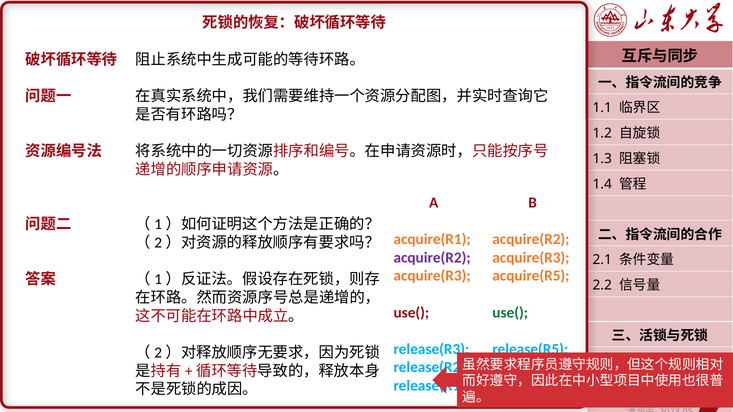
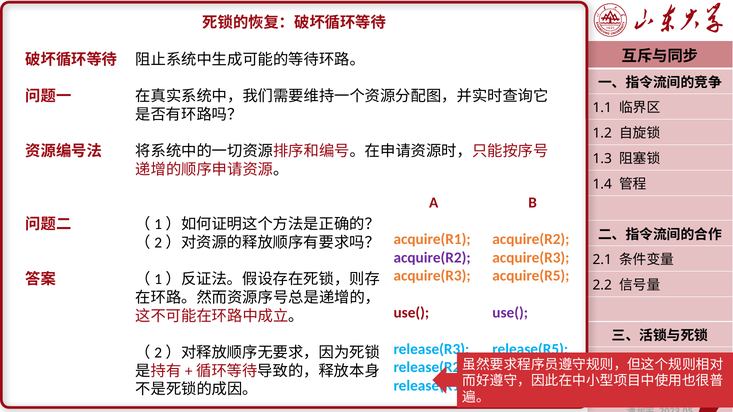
use( at (510, 313) colour: green -> purple
